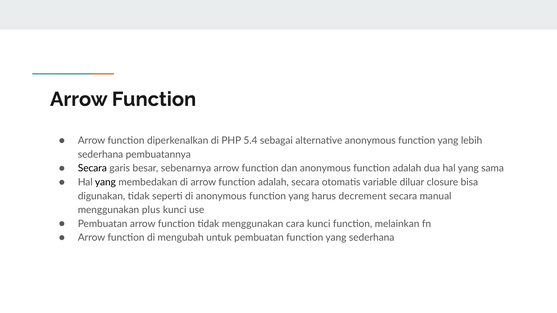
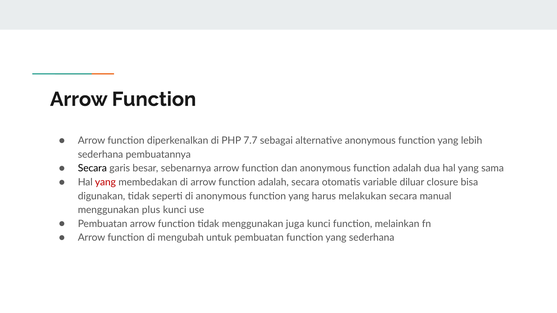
5.4: 5.4 -> 7.7
yang at (105, 182) colour: black -> red
decrement: decrement -> melakukan
cara: cara -> juga
